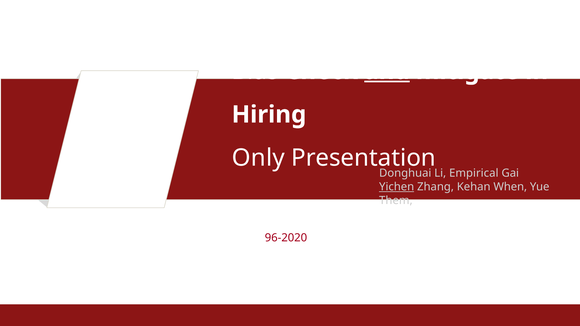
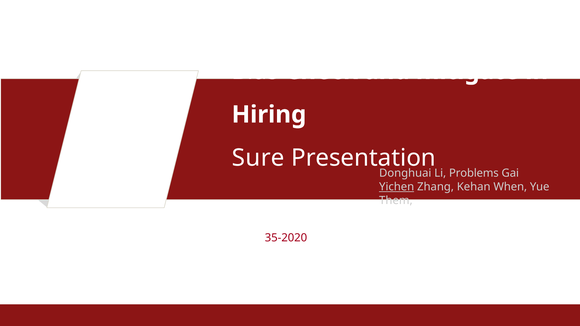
and underline: present -> none
Only: Only -> Sure
Empirical: Empirical -> Problems
96-2020: 96-2020 -> 35-2020
